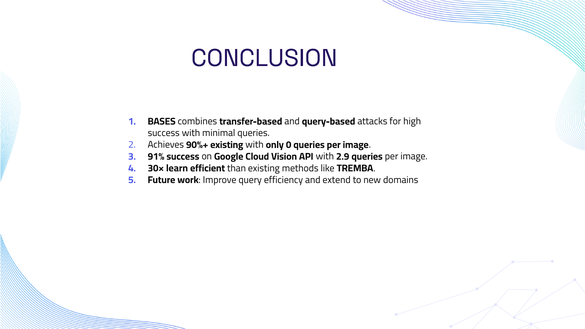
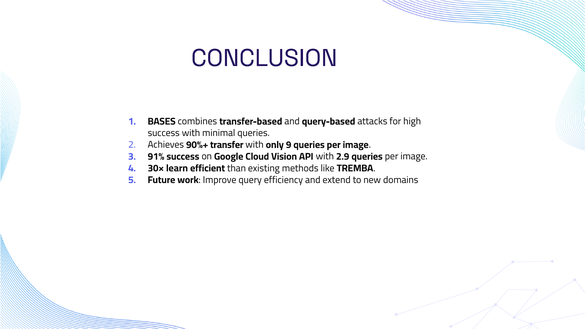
90%+ existing: existing -> transfer
0: 0 -> 9
